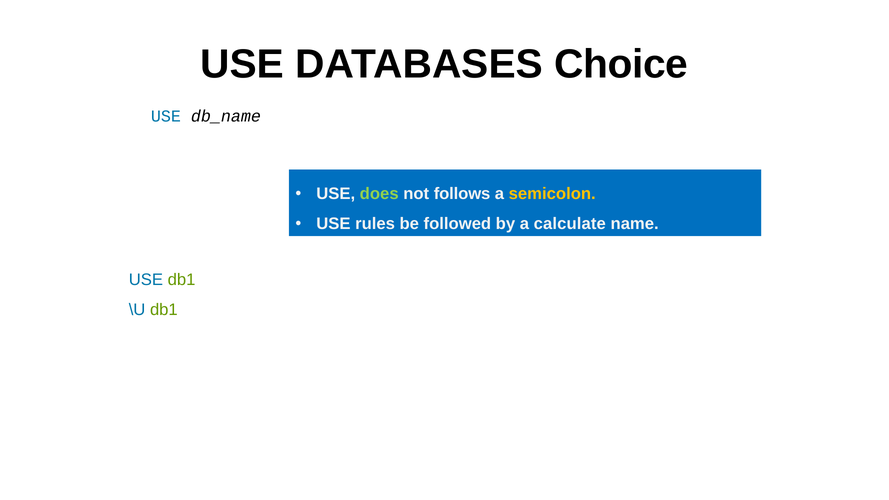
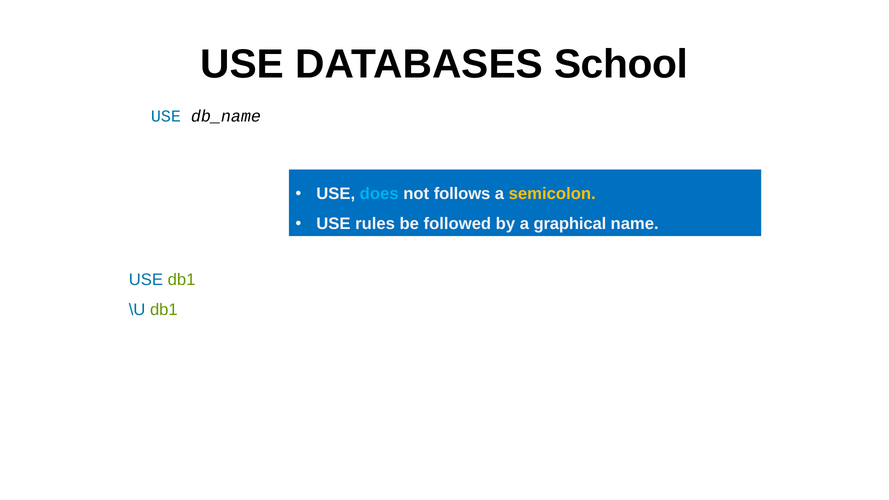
Choice: Choice -> School
does colour: light green -> light blue
calculate: calculate -> graphical
